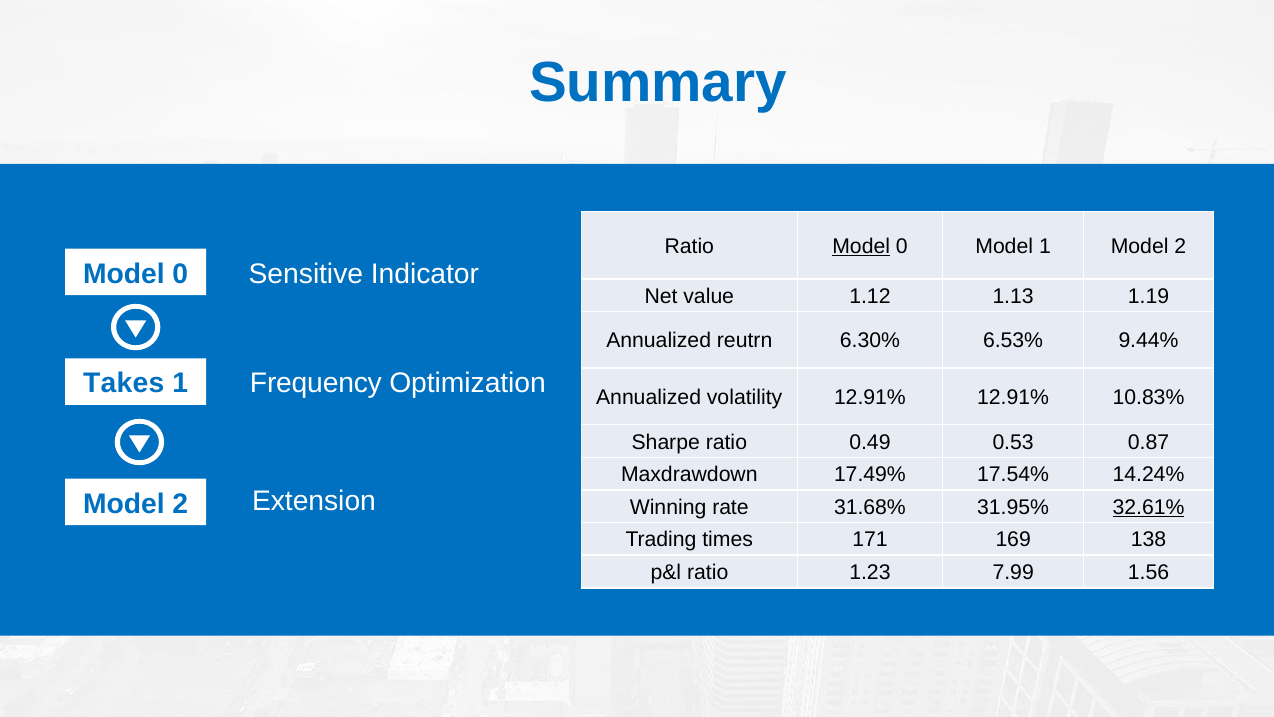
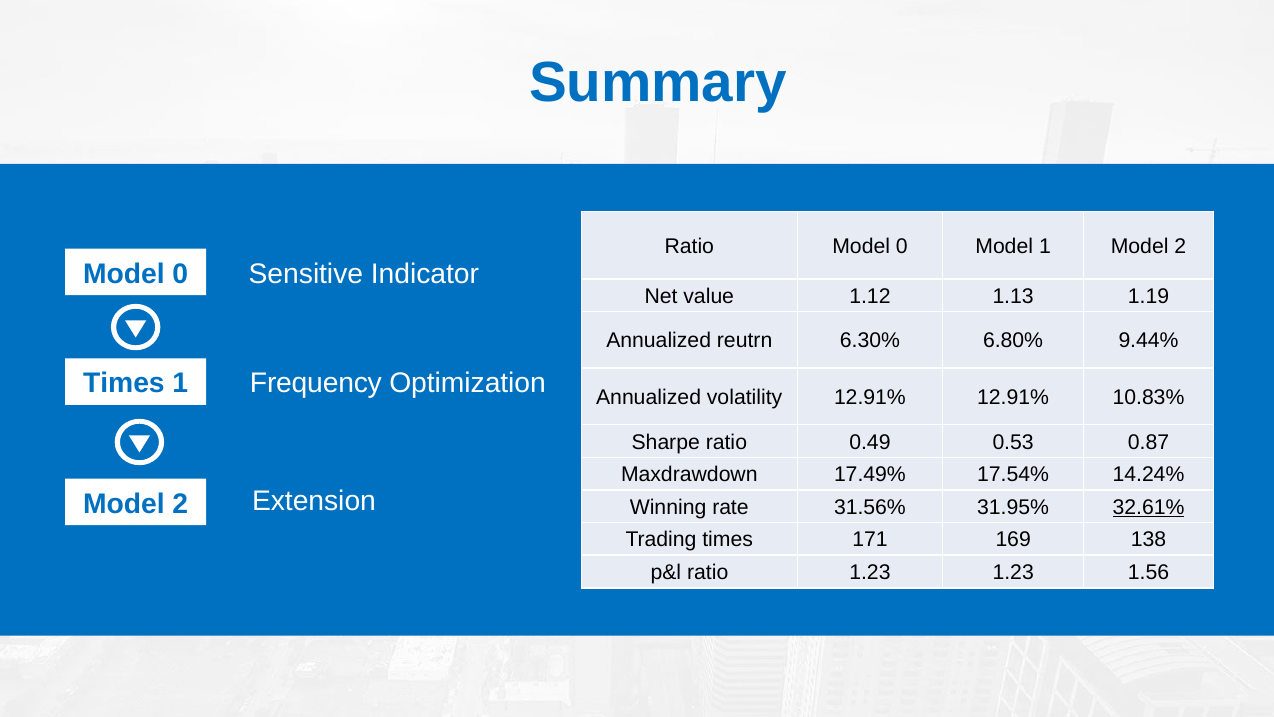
Model at (861, 246) underline: present -> none
6.53%: 6.53% -> 6.80%
Takes at (124, 383): Takes -> Times
31.68%: 31.68% -> 31.56%
1.23 7.99: 7.99 -> 1.23
